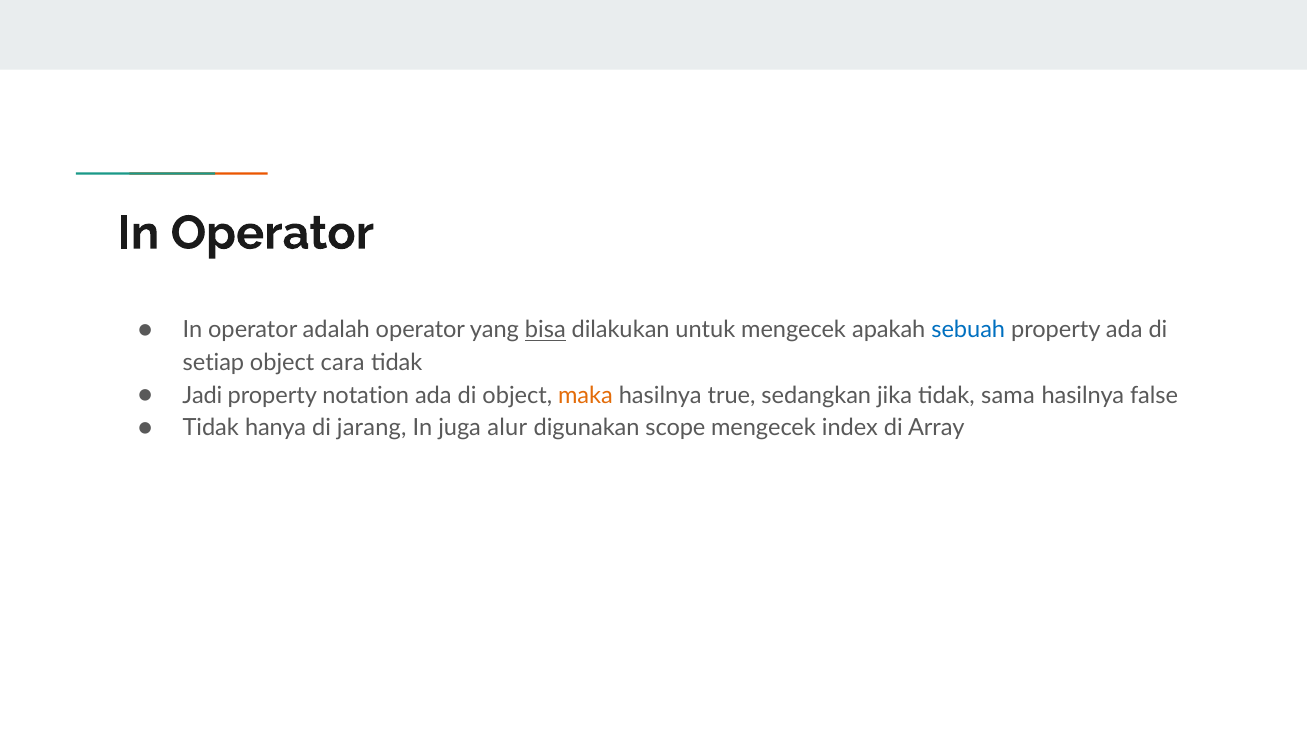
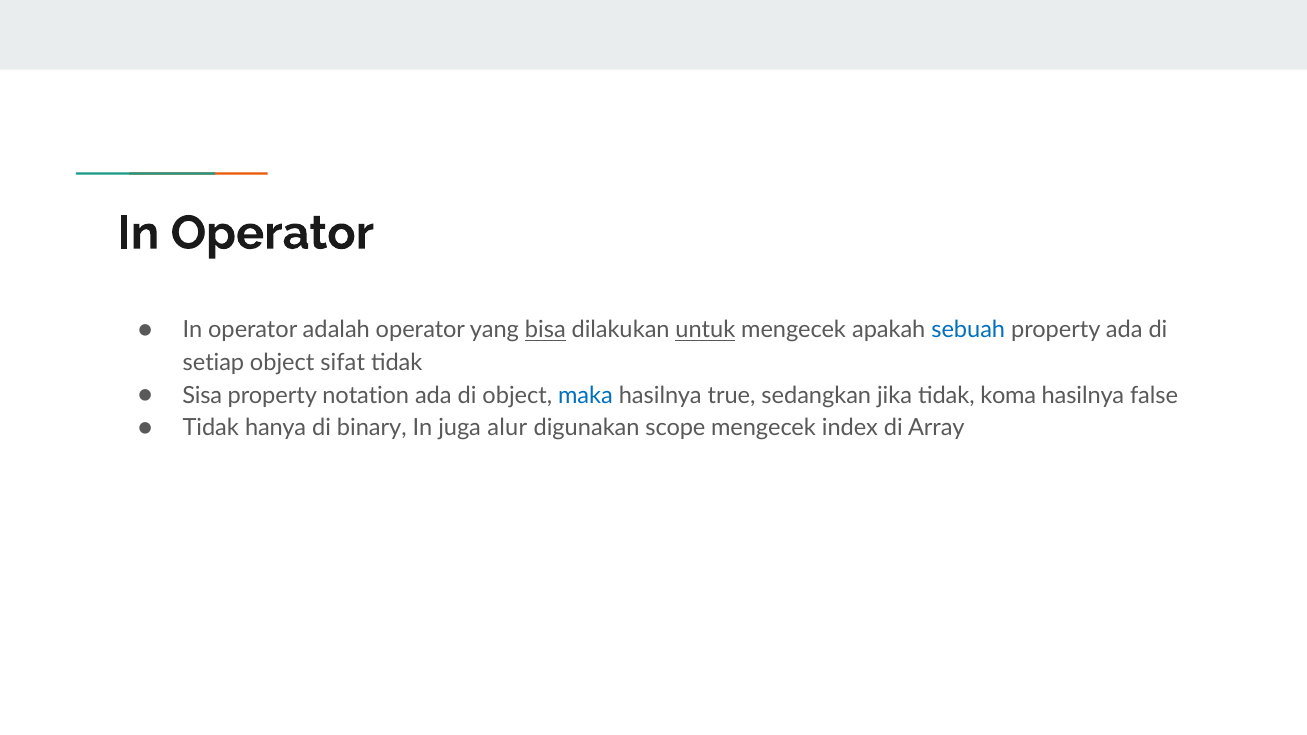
untuk underline: none -> present
cara: cara -> sifat
Jadi: Jadi -> Sisa
maka colour: orange -> blue
sama: sama -> koma
jarang: jarang -> binary
